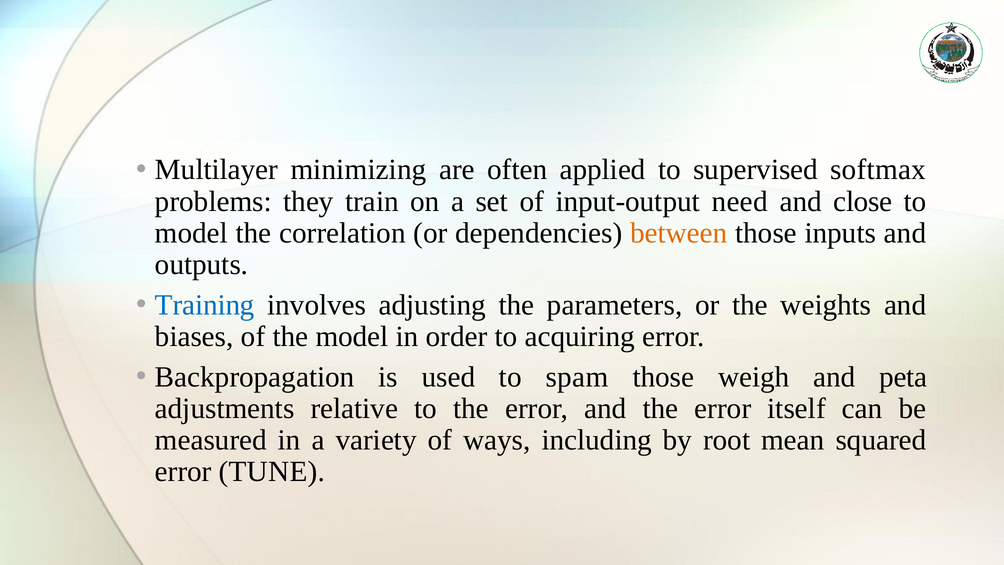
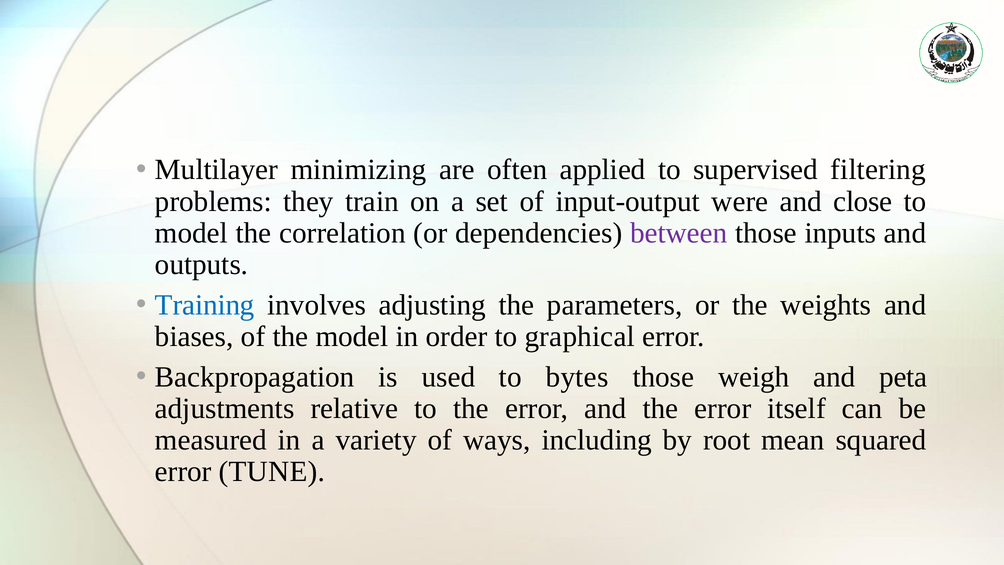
softmax: softmax -> filtering
need: need -> were
between colour: orange -> purple
acquiring: acquiring -> graphical
spam: spam -> bytes
